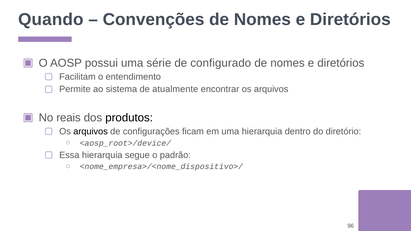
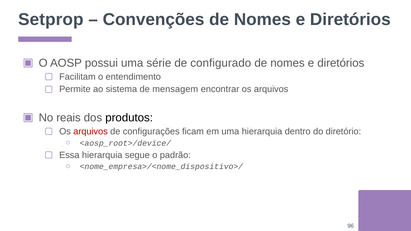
Quando: Quando -> Setprop
atualmente: atualmente -> mensagem
arquivos at (91, 132) colour: black -> red
